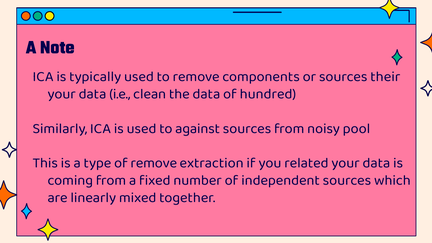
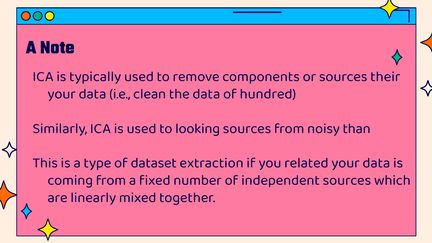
against: against -> looking
pool: pool -> than
of remove: remove -> dataset
